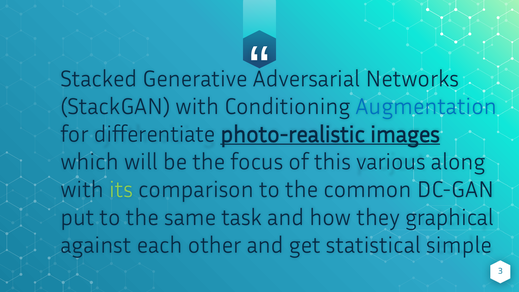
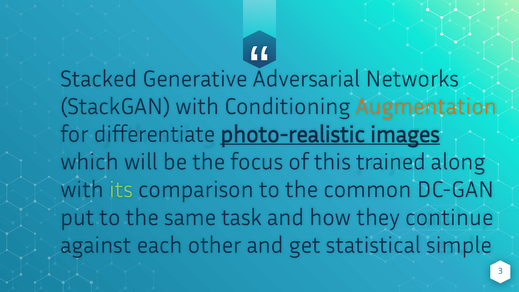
Augmentation colour: blue -> orange
various: various -> trained
graphical: graphical -> continue
